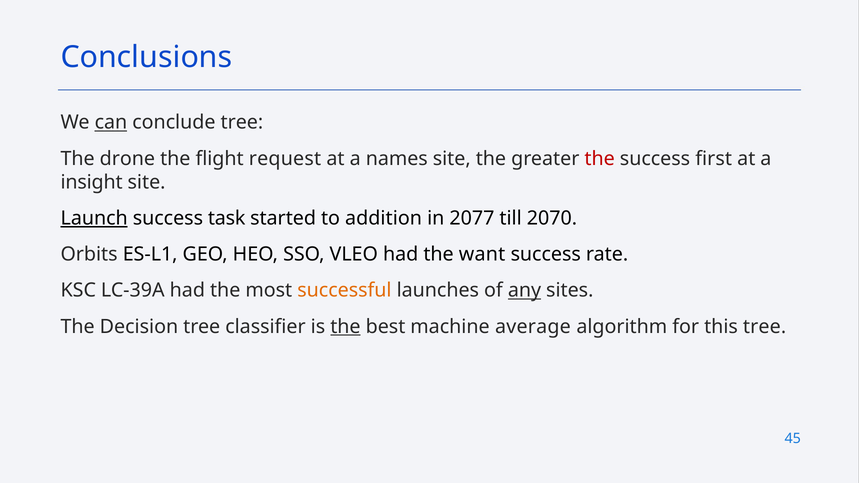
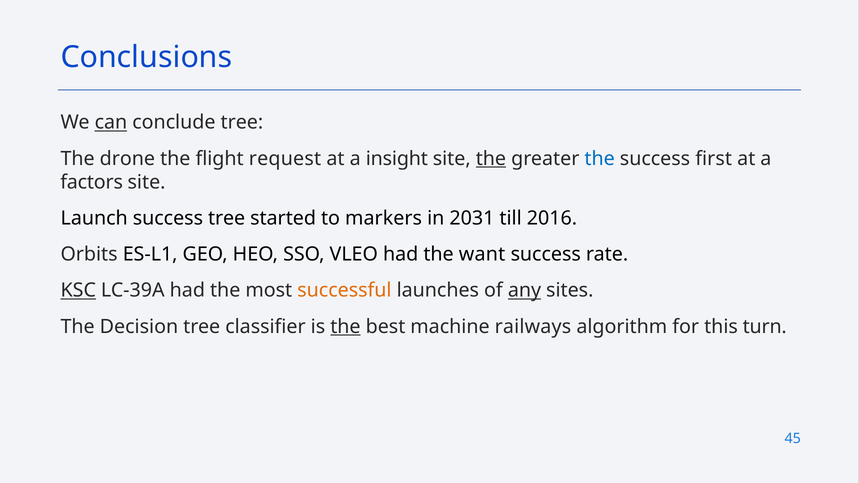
names: names -> insight
the at (491, 159) underline: none -> present
the at (600, 159) colour: red -> blue
insight: insight -> factors
Launch underline: present -> none
success task: task -> tree
addition: addition -> markers
2077: 2077 -> 2031
2070: 2070 -> 2016
KSC underline: none -> present
average: average -> railways
this tree: tree -> turn
